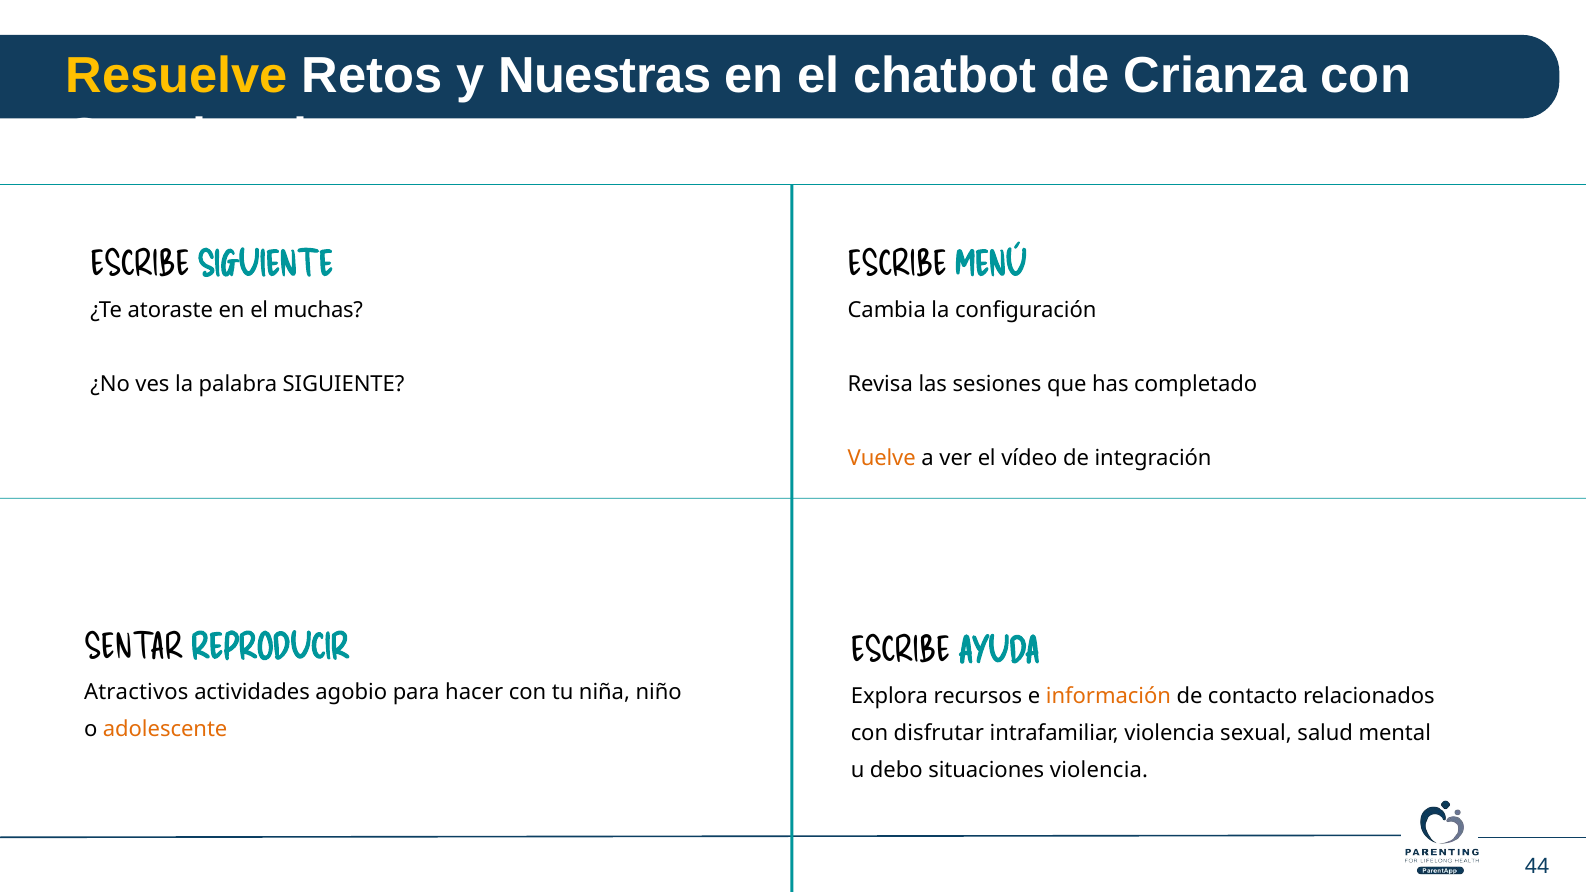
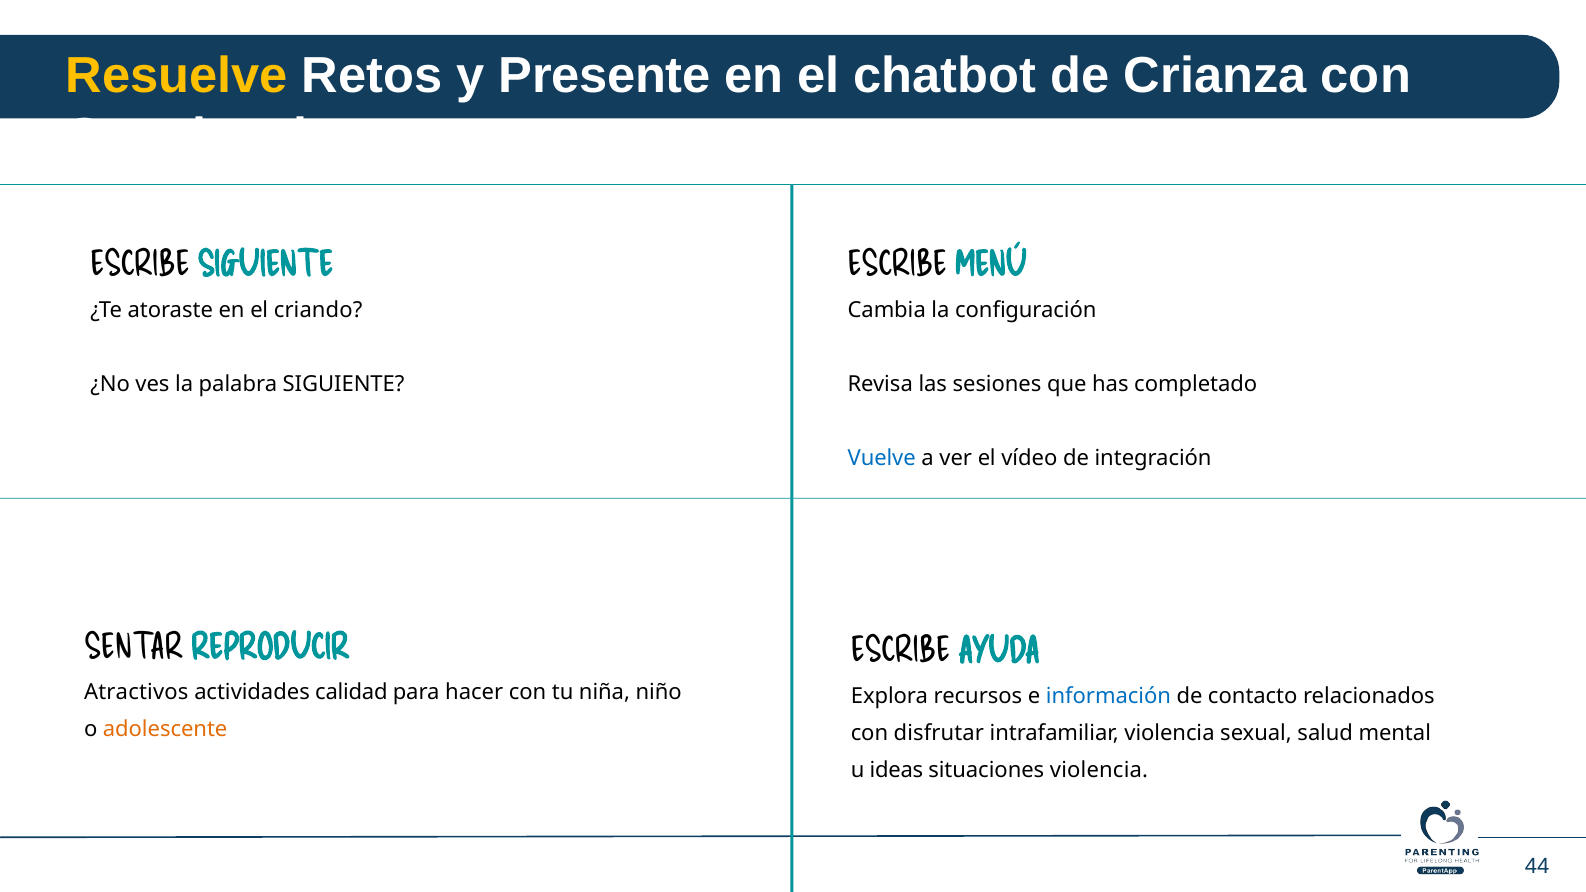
Nuestras: Nuestras -> Presente
muchas: muchas -> criando
Vuelve colour: orange -> blue
agobio: agobio -> calidad
información colour: orange -> blue
debo: debo -> ideas
